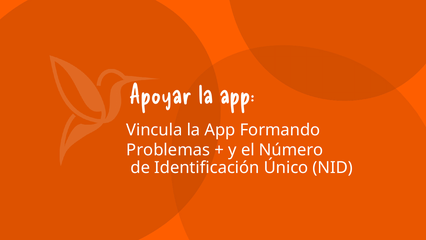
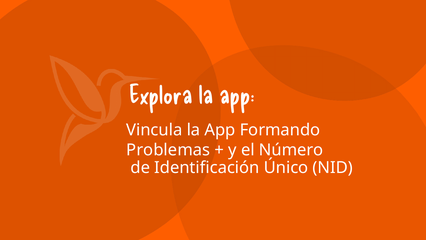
Apoyar: Apoyar -> Explora
